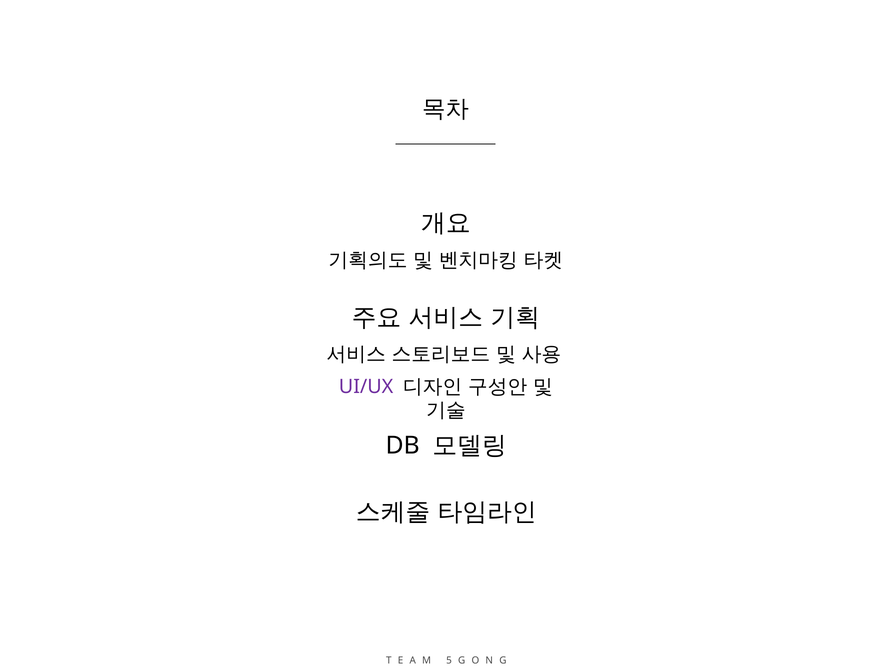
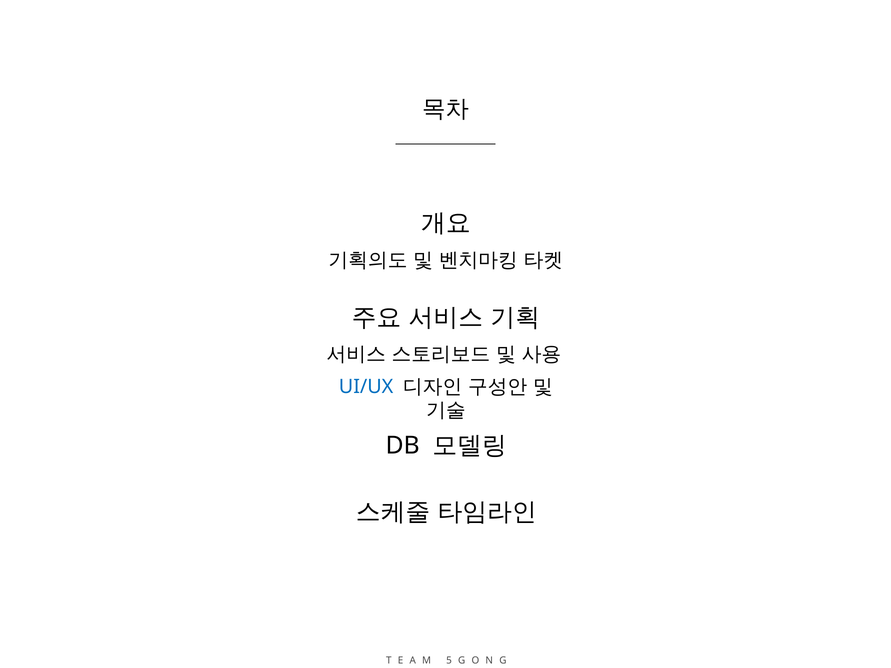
UI/UX colour: purple -> blue
